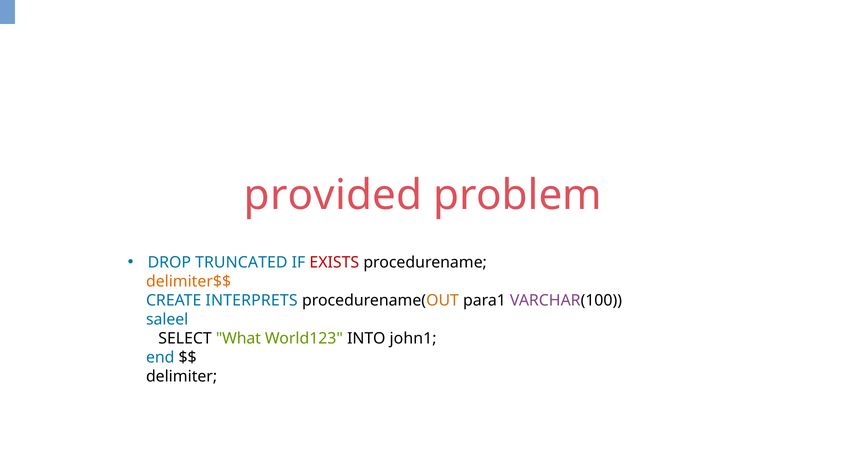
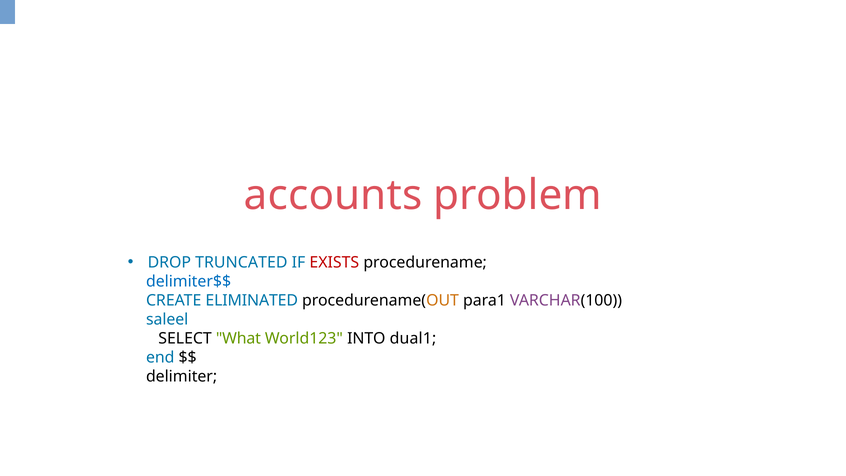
provided: provided -> accounts
delimiter$$ colour: orange -> blue
INTERPRETS: INTERPRETS -> ELIMINATED
john1: john1 -> dual1
